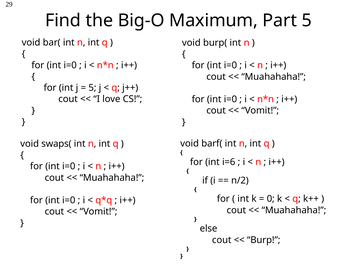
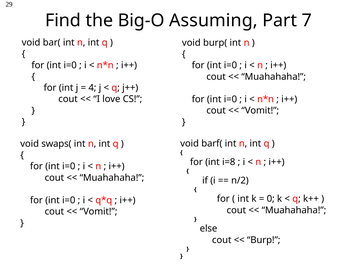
Maximum: Maximum -> Assuming
Part 5: 5 -> 7
5 at (92, 88): 5 -> 4
i=6: i=6 -> i=8
